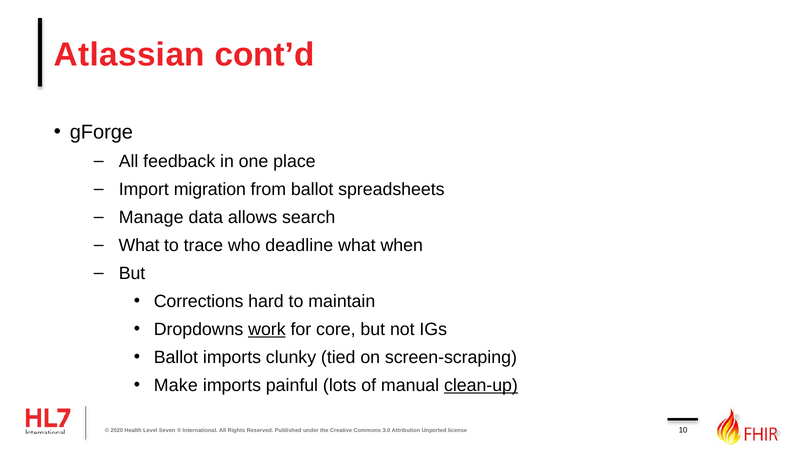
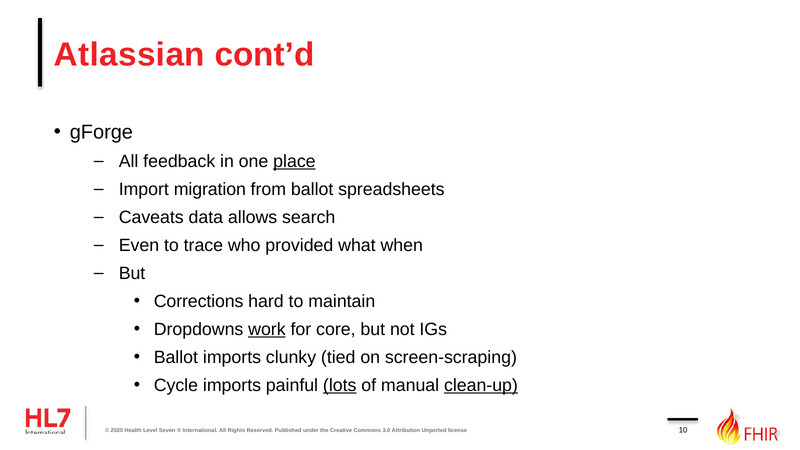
place underline: none -> present
Manage: Manage -> Caveats
What at (139, 245): What -> Even
deadline: deadline -> provided
Make: Make -> Cycle
lots underline: none -> present
